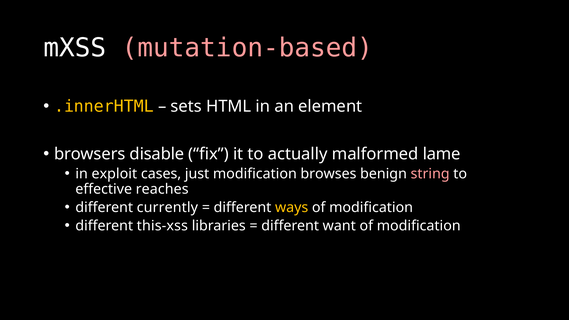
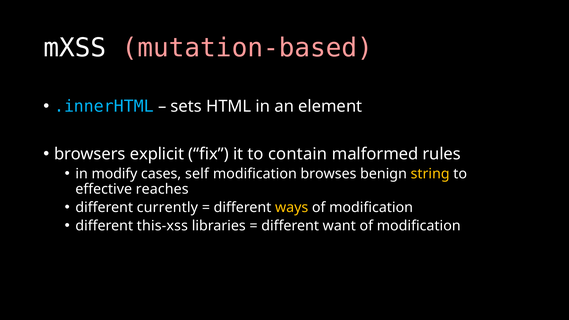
.innerHTML colour: yellow -> light blue
disable: disable -> explicit
actually: actually -> contain
lame: lame -> rules
exploit: exploit -> modify
just: just -> self
string colour: pink -> yellow
